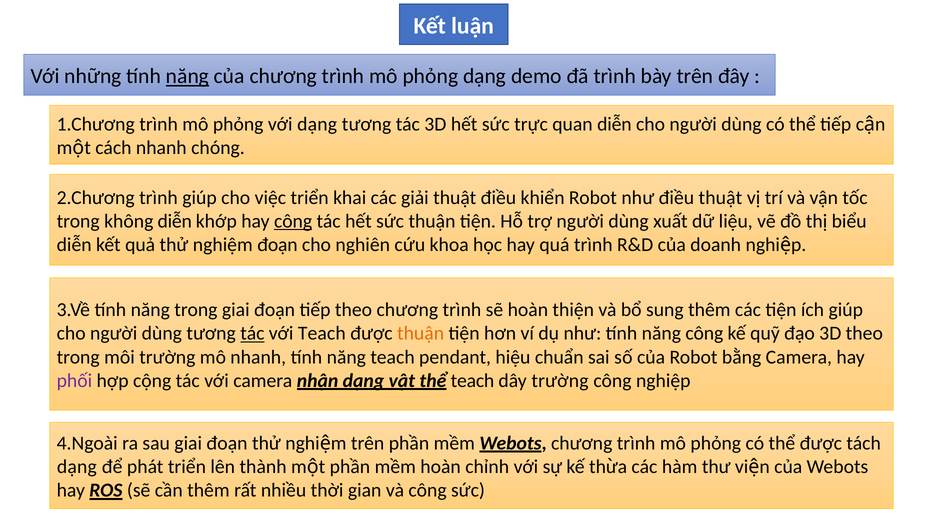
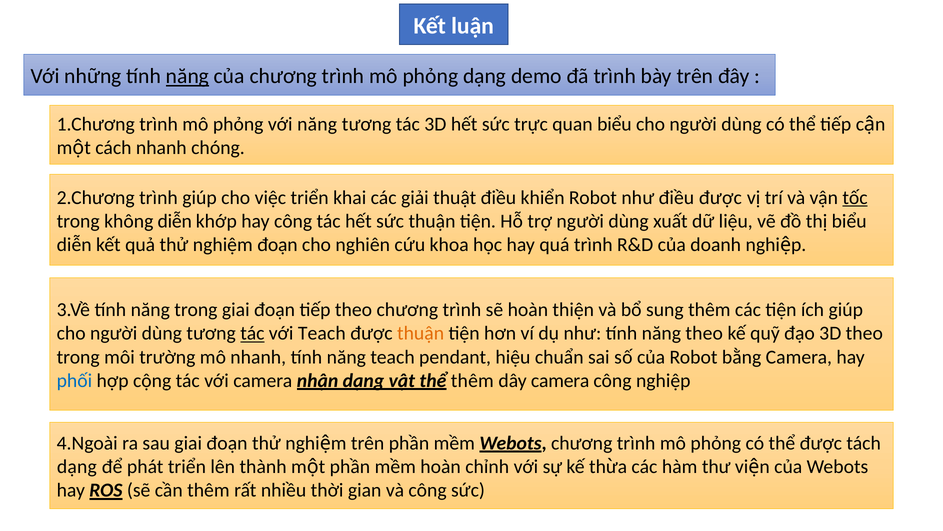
với dạng: dạng -> năng
quan diễn: diễn -> biểu
điều thuật: thuật -> được
tốc underline: none -> present
công at (293, 221) underline: present -> none
năng công: công -> theo
phối colour: purple -> blue
thể teach: teach -> thêm
dây trường: trường -> camera
